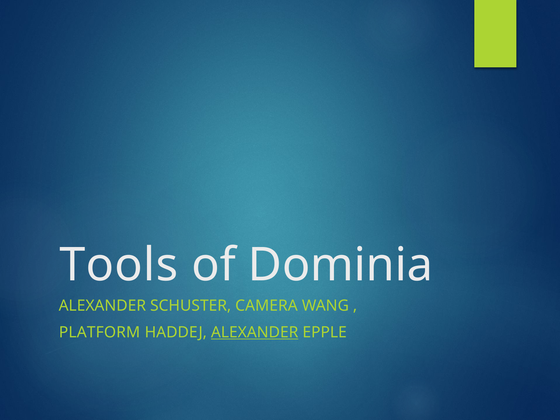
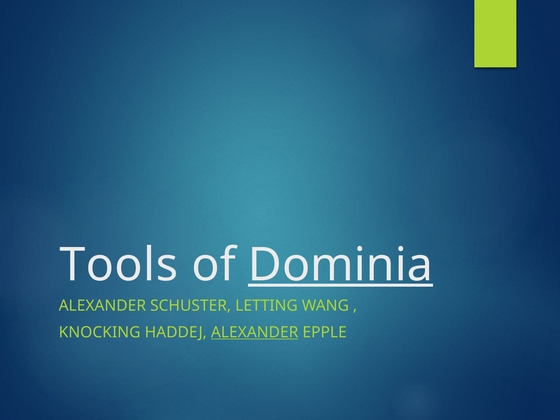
Dominia underline: none -> present
CAMERA: CAMERA -> LETTING
PLATFORM: PLATFORM -> KNOCKING
